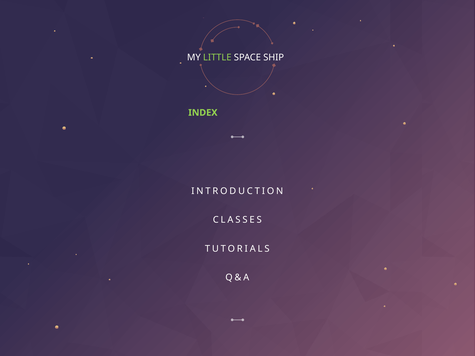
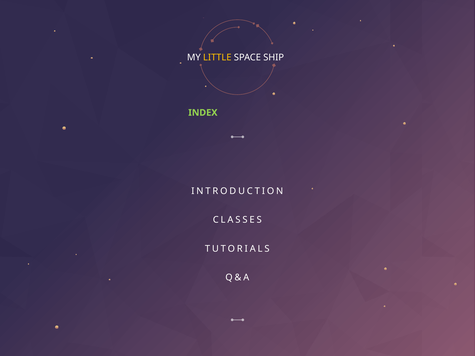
LITTLE colour: light green -> yellow
